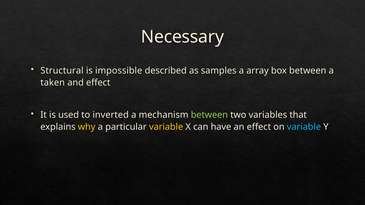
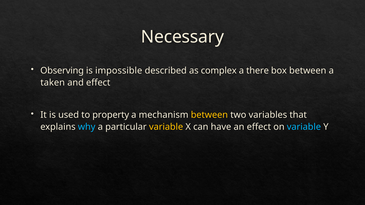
Structural: Structural -> Observing
samples: samples -> complex
array: array -> there
inverted: inverted -> property
between at (209, 115) colour: light green -> yellow
why colour: yellow -> light blue
